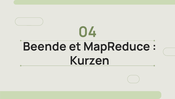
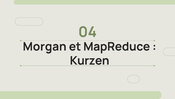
Beende: Beende -> Morgan
